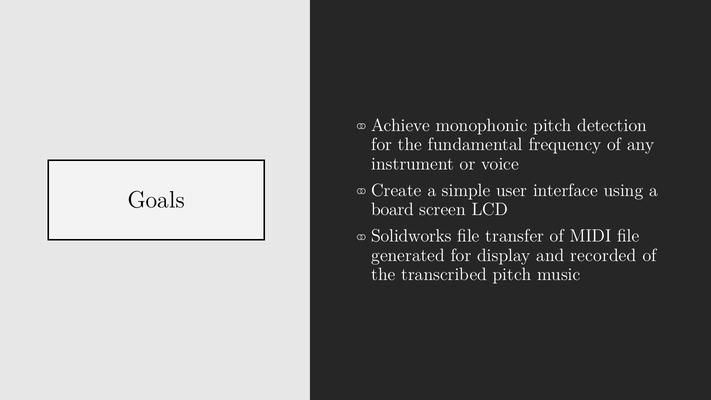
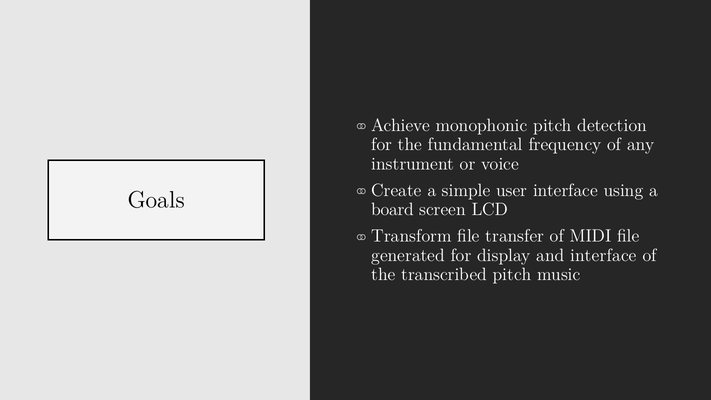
Solidworks: Solidworks -> Transform
and recorded: recorded -> interface
